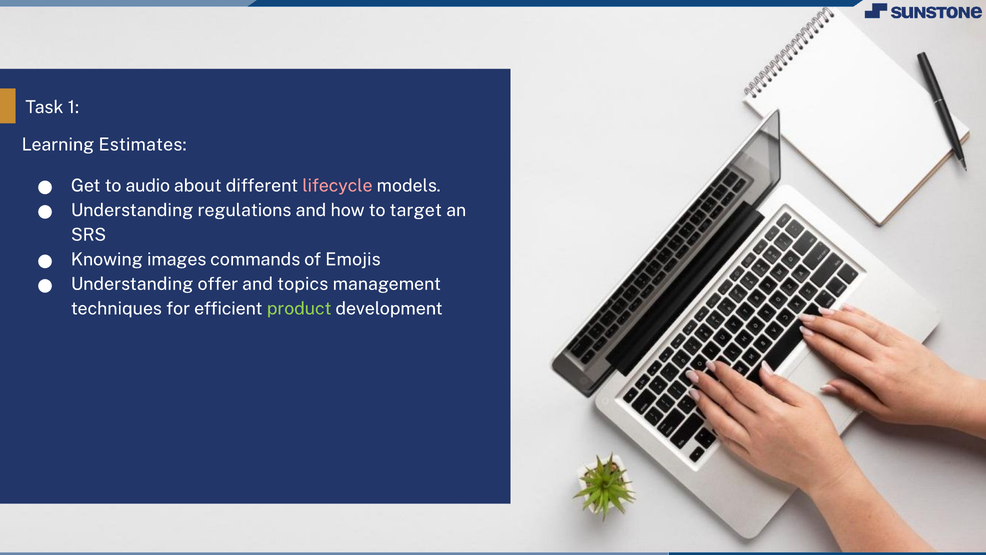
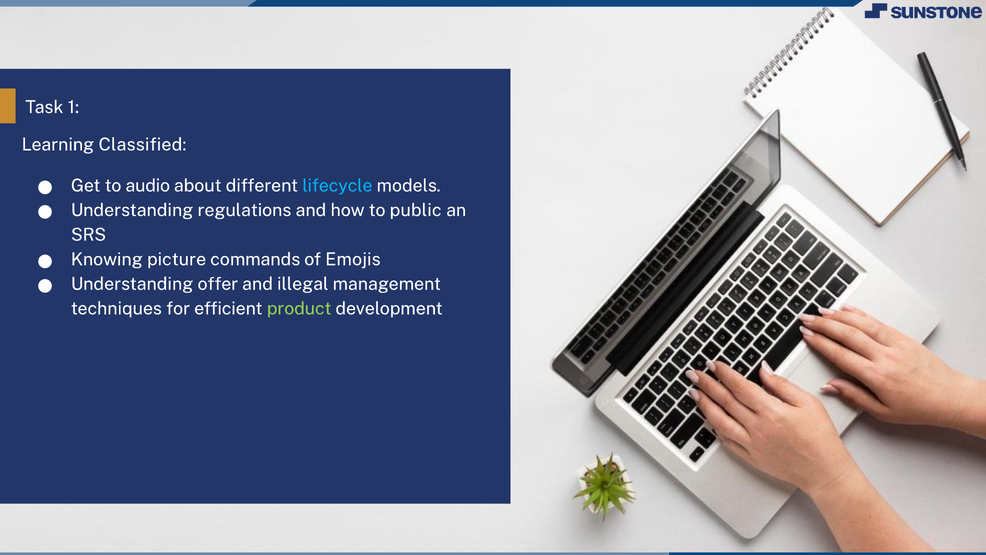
Estimates: Estimates -> Classified
lifecycle colour: pink -> light blue
target: target -> public
images: images -> picture
topics: topics -> illegal
